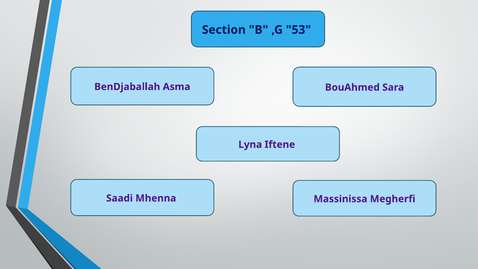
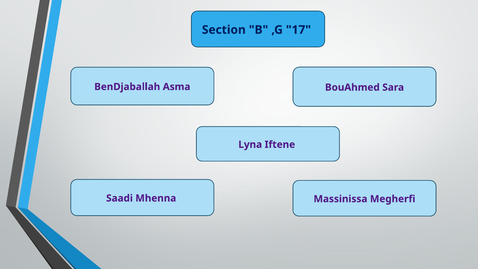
53: 53 -> 17
